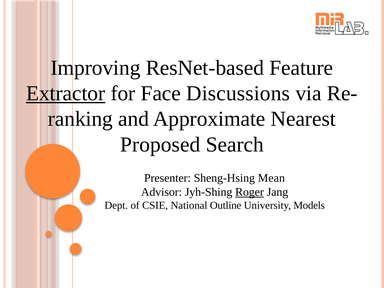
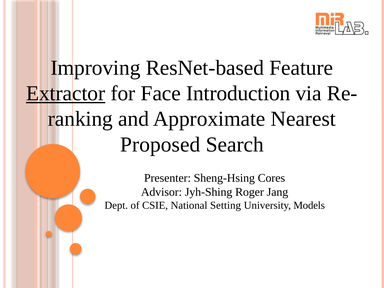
Discussions: Discussions -> Introduction
Mean: Mean -> Cores
Roger underline: present -> none
Outline: Outline -> Setting
